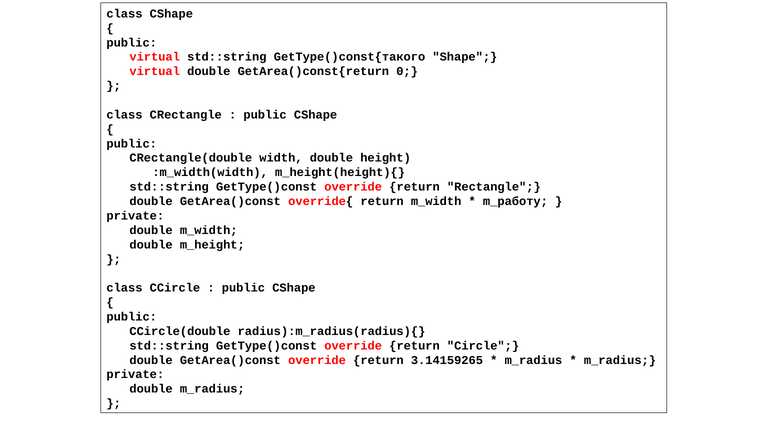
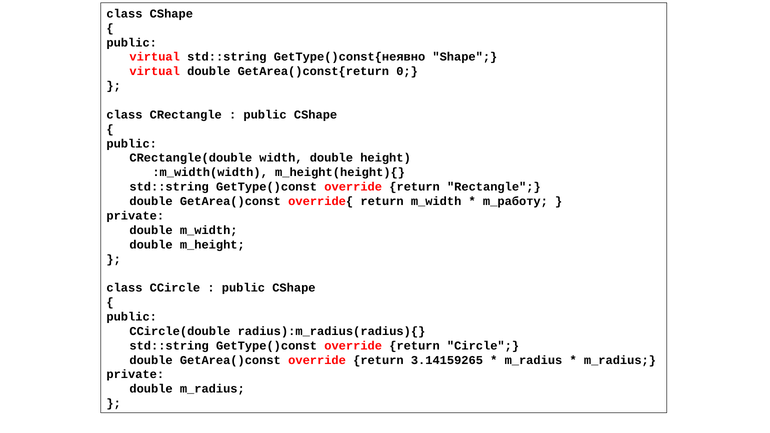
GetType()const{такого: GetType()const{такого -> GetType()const{неявно
